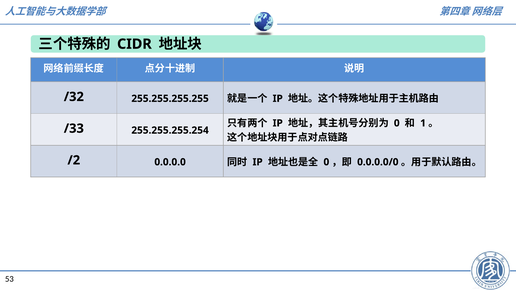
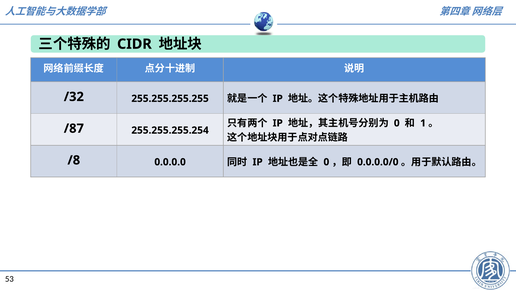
/33: /33 -> /87
/2: /2 -> /8
